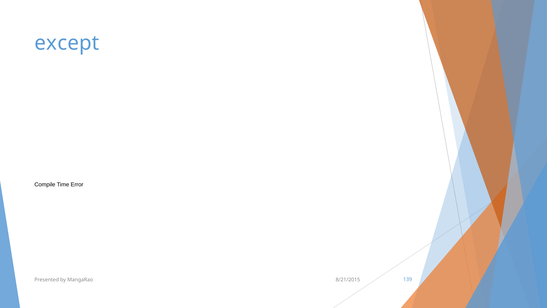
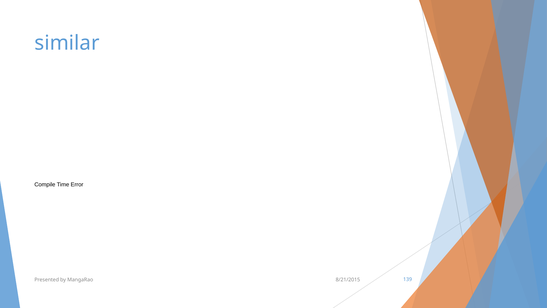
except: except -> similar
